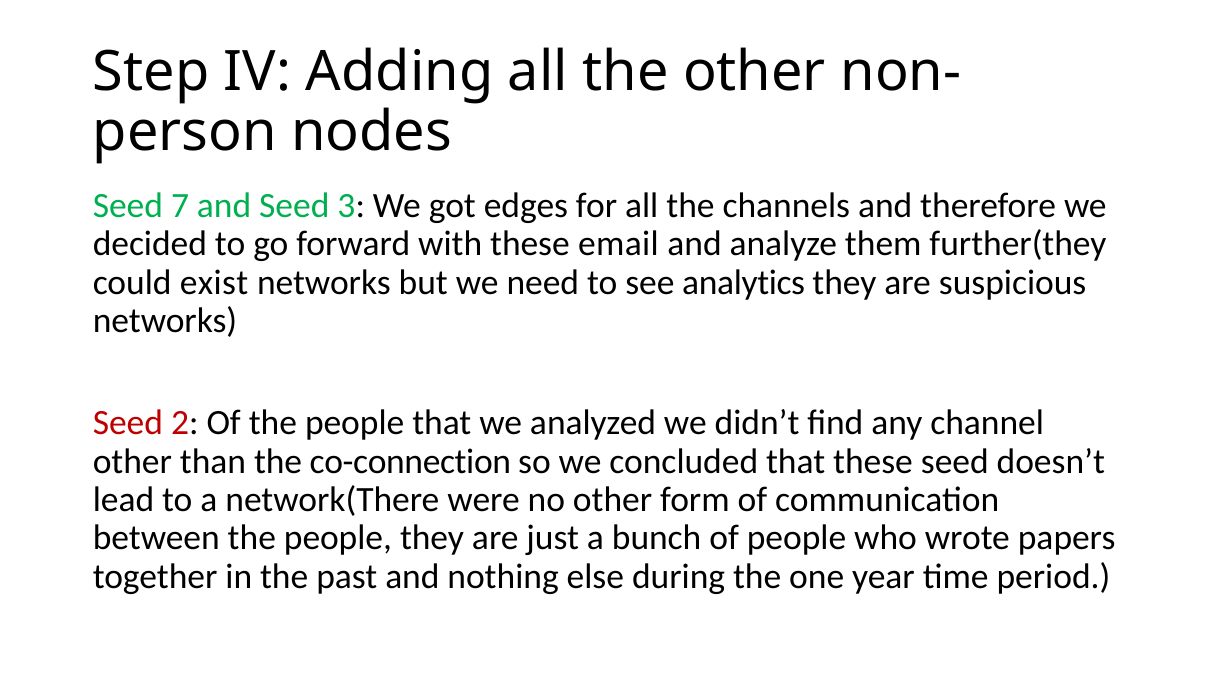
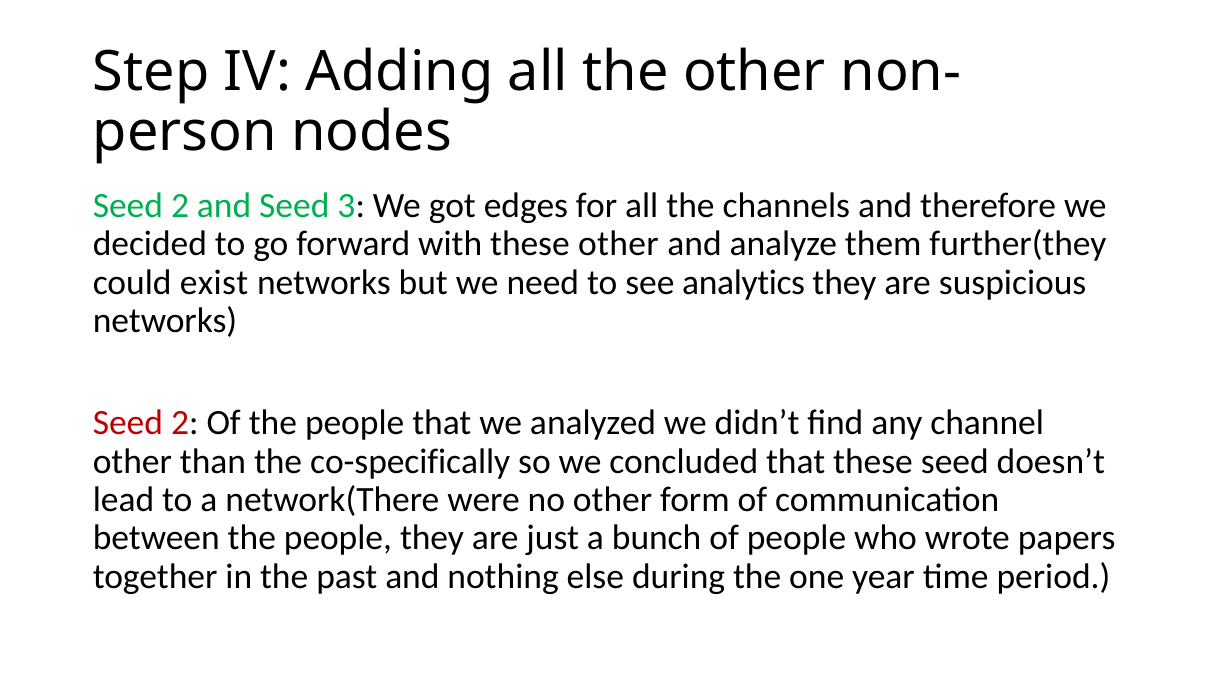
7 at (180, 206): 7 -> 2
these email: email -> other
co-connection: co-connection -> co-specifically
